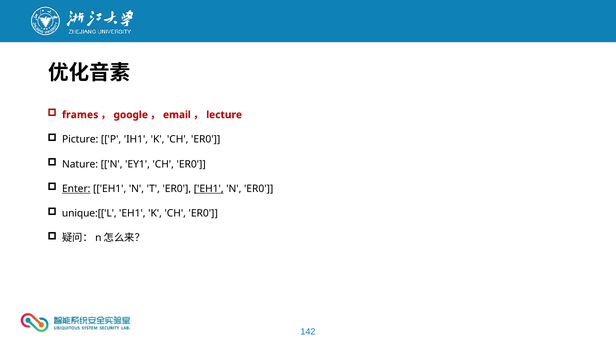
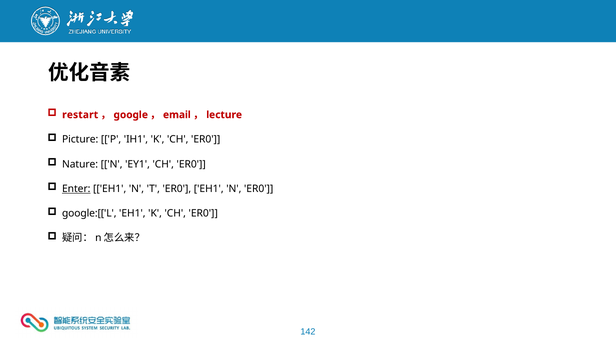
frames: frames -> restart
EH1 at (209, 189) underline: present -> none
unique:[['L: unique:[['L -> google:[['L
